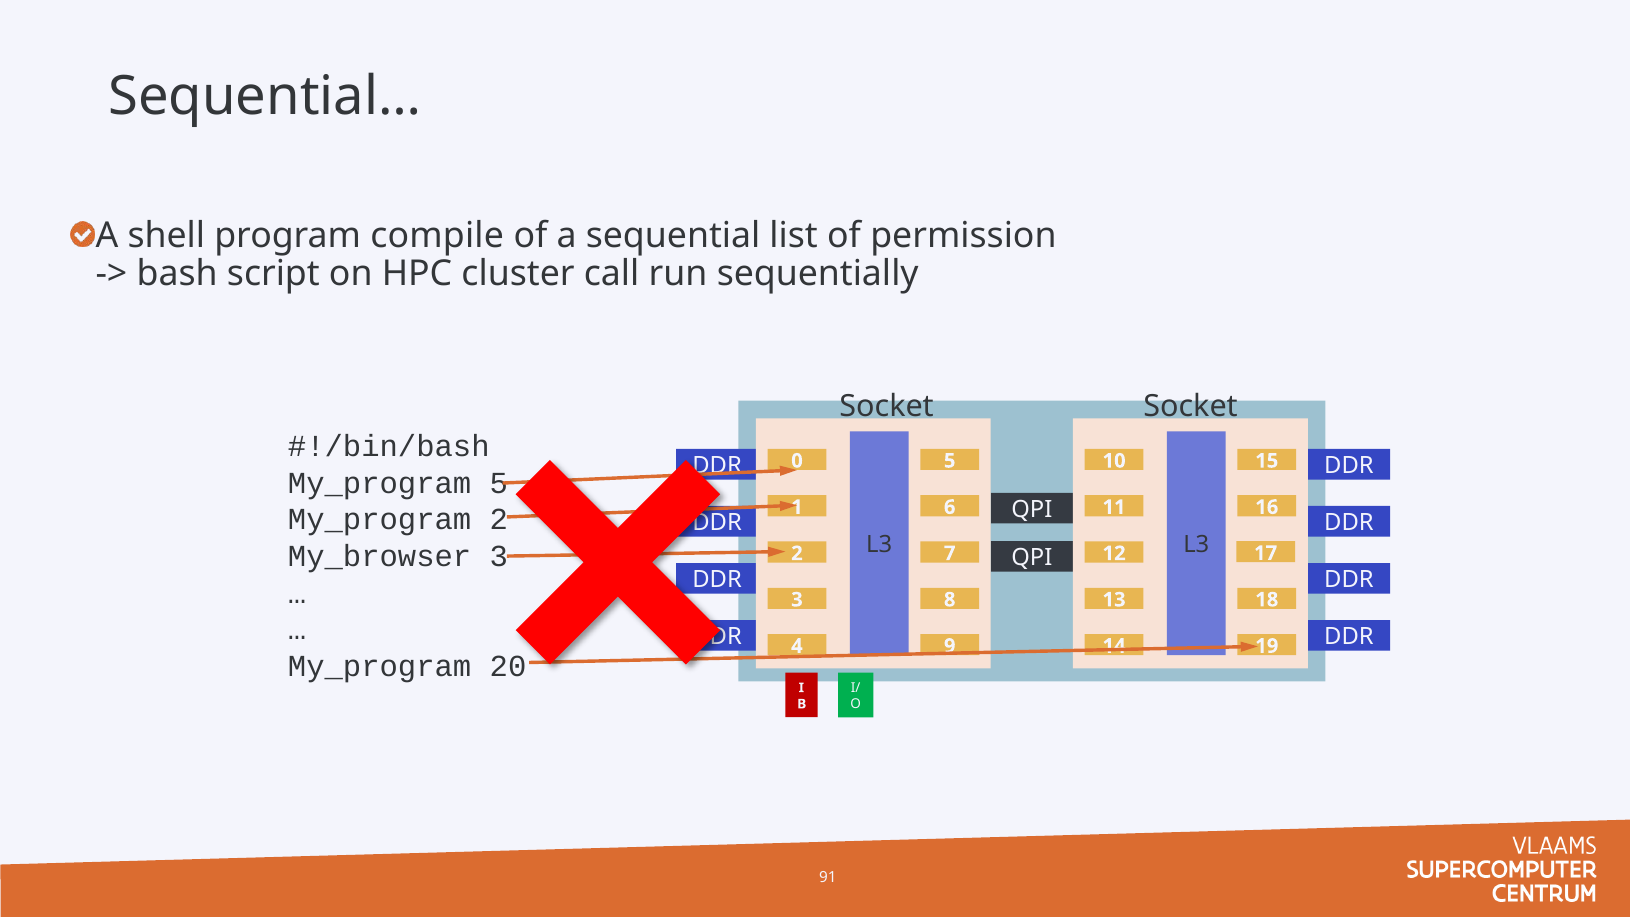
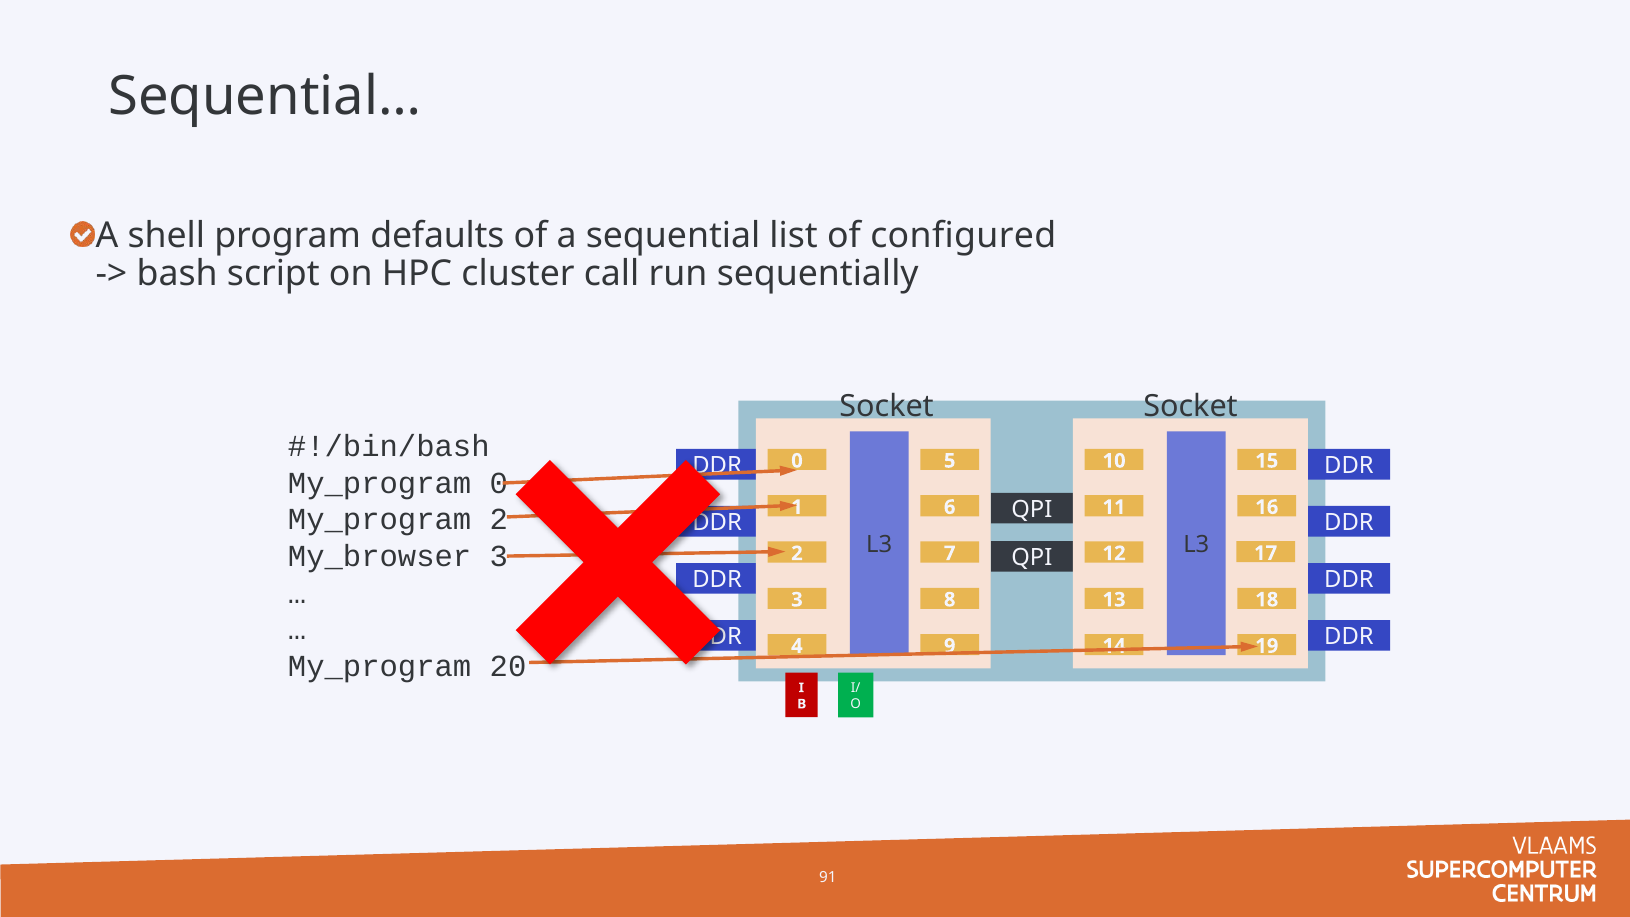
compile: compile -> defaults
permission: permission -> configured
My_program 5: 5 -> 0
